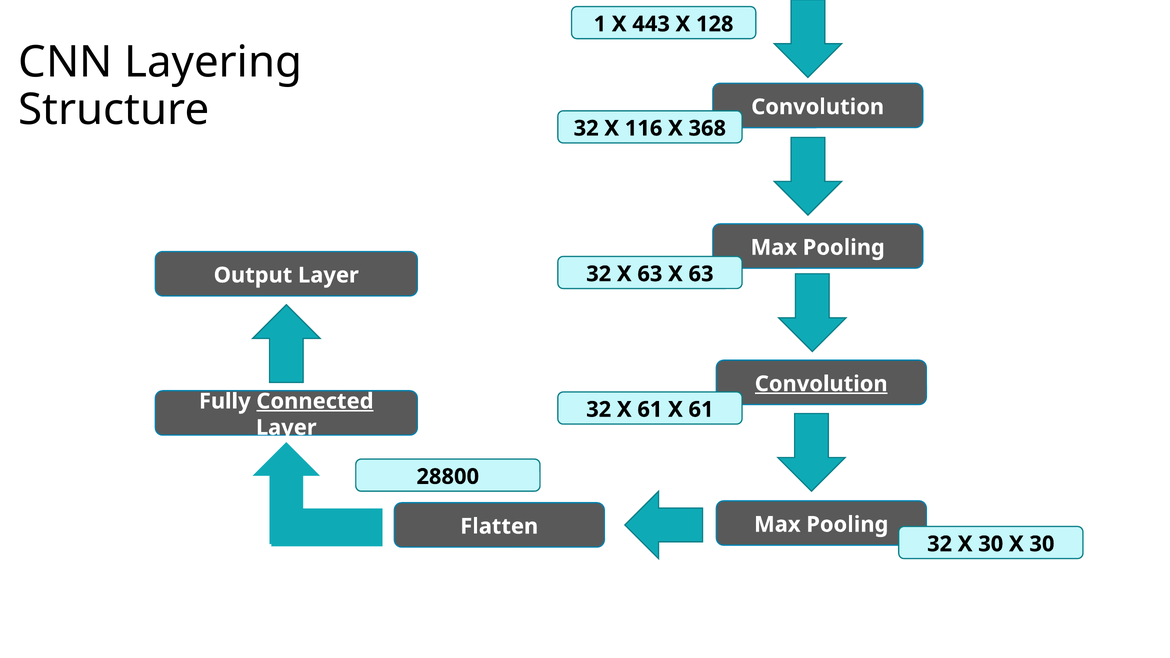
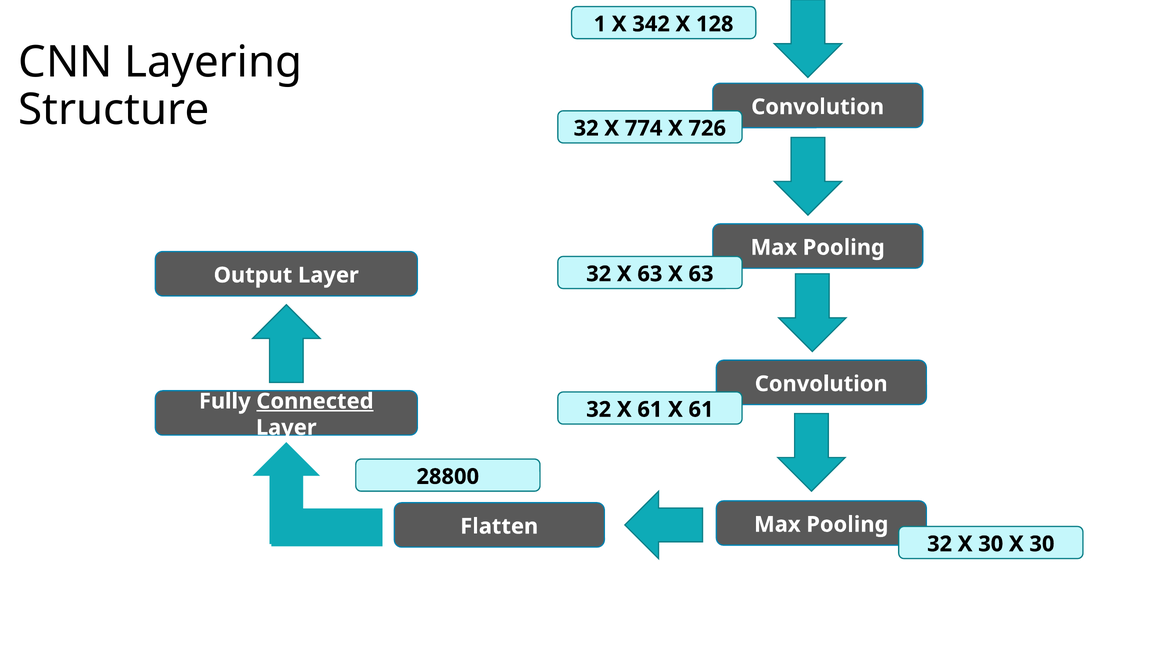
443: 443 -> 342
116: 116 -> 774
368: 368 -> 726
Convolution at (821, 384) underline: present -> none
